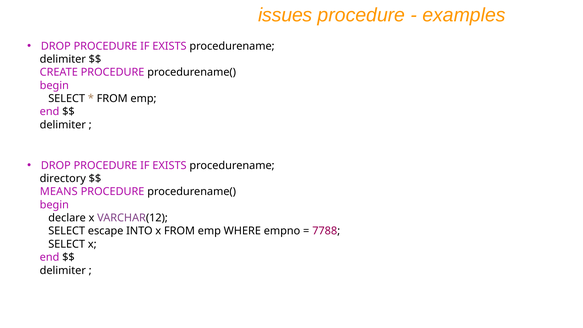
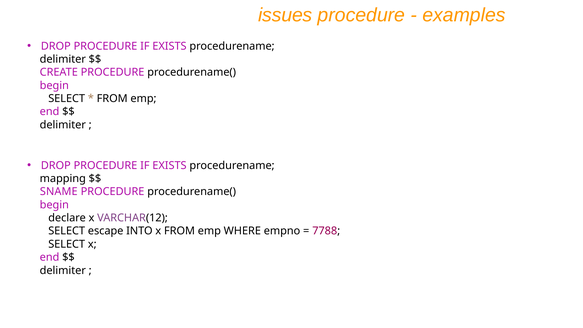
directory: directory -> mapping
MEANS: MEANS -> SNAME
